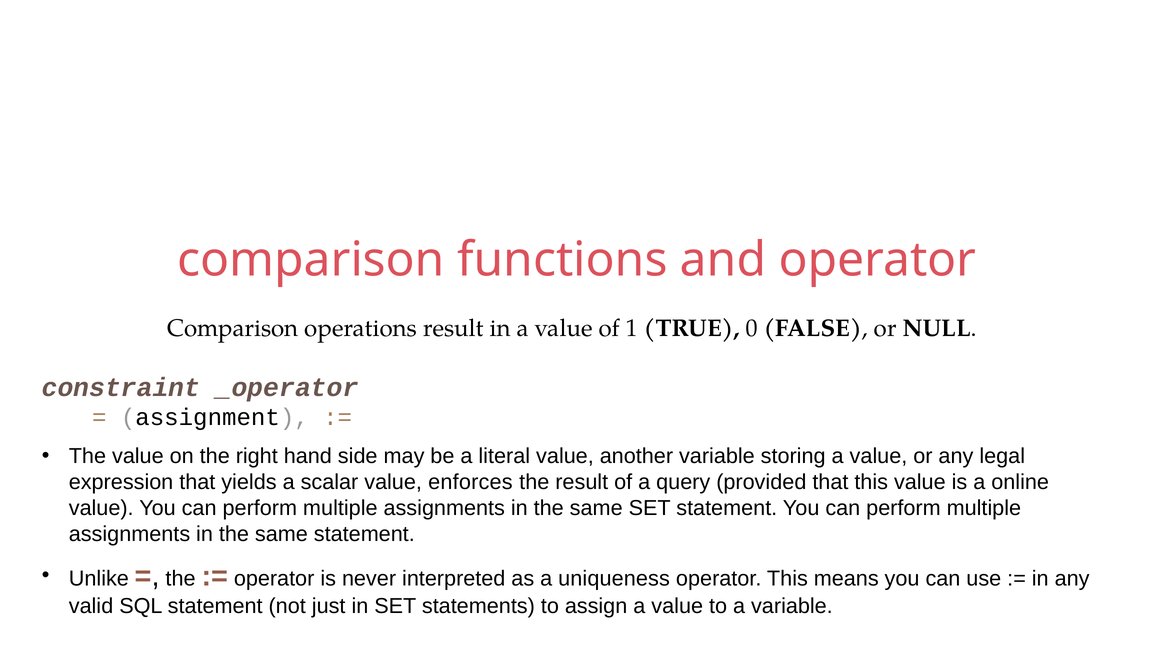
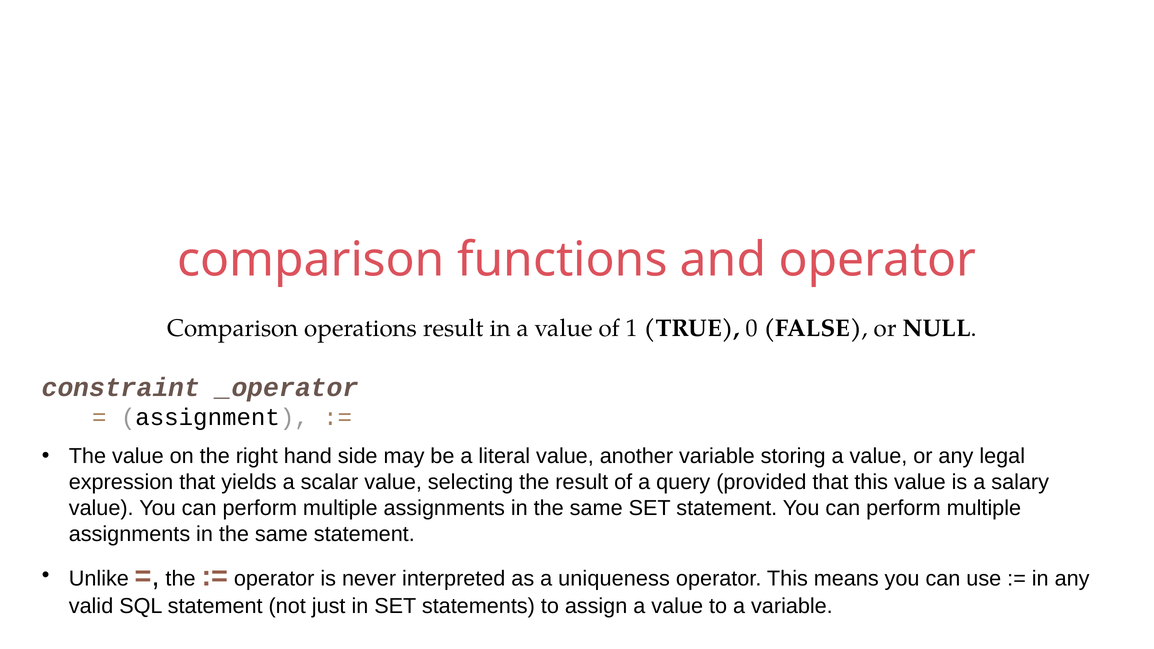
enforces: enforces -> selecting
online: online -> salary
